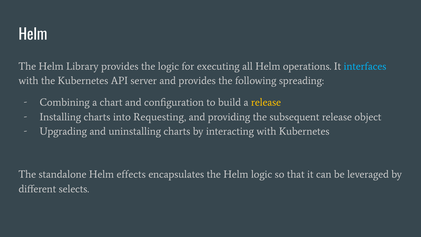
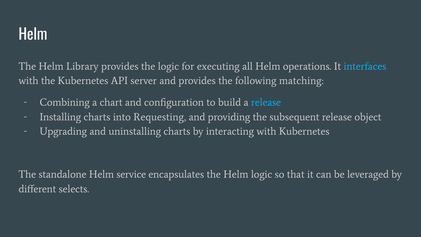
spreading: spreading -> matching
release at (266, 102) colour: yellow -> light blue
effects: effects -> service
